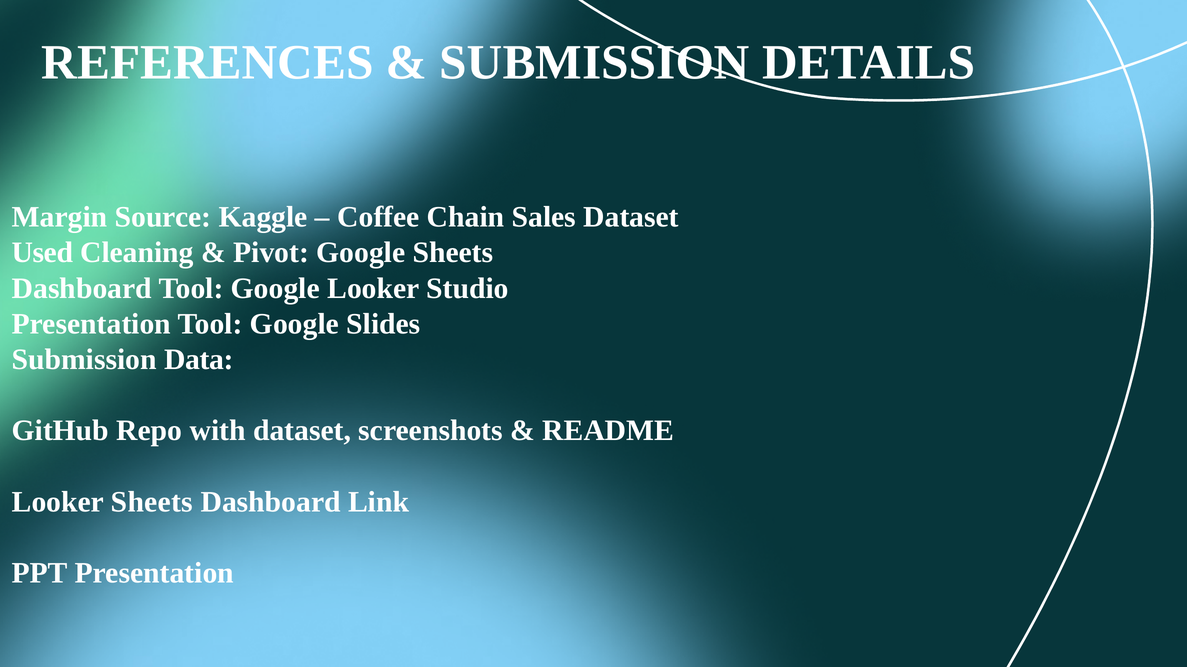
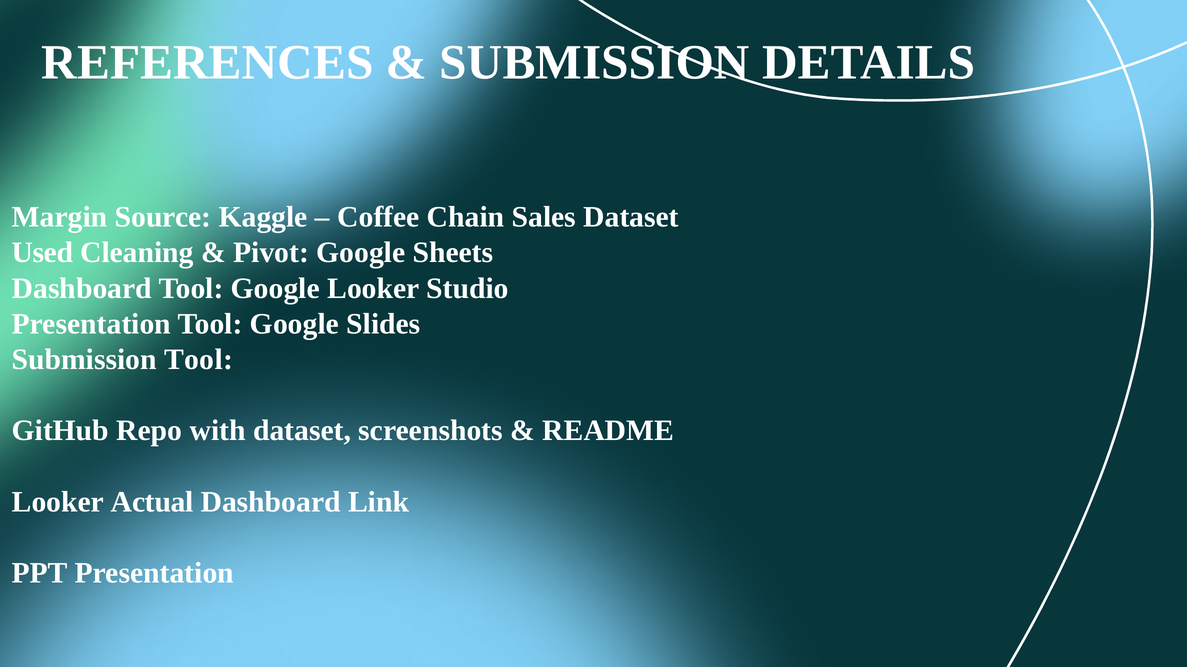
Submission Data: Data -> Tool
Looker Sheets: Sheets -> Actual
